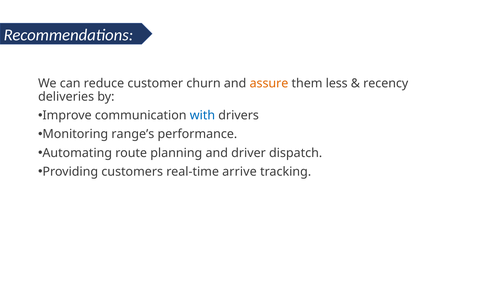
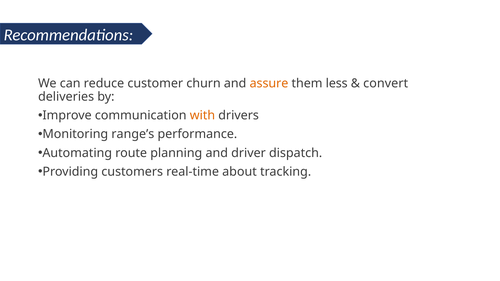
recency: recency -> convert
with colour: blue -> orange
arrive: arrive -> about
